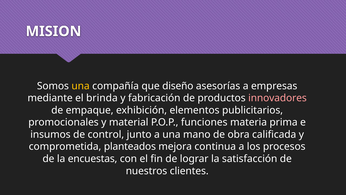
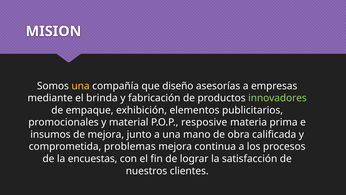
innovadores colour: pink -> light green
funciones: funciones -> resposive
de control: control -> mejora
planteados: planteados -> problemas
